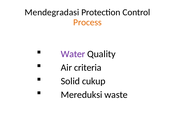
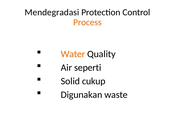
Water colour: purple -> orange
criteria: criteria -> seperti
Mereduksi: Mereduksi -> Digunakan
